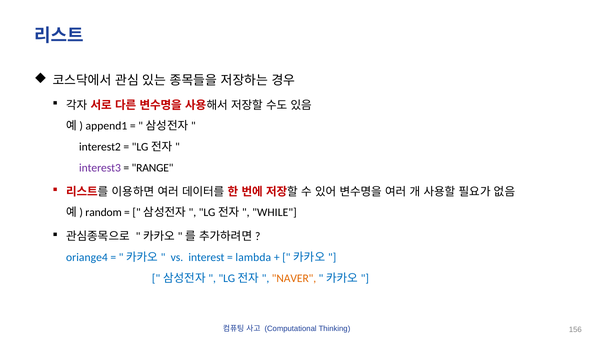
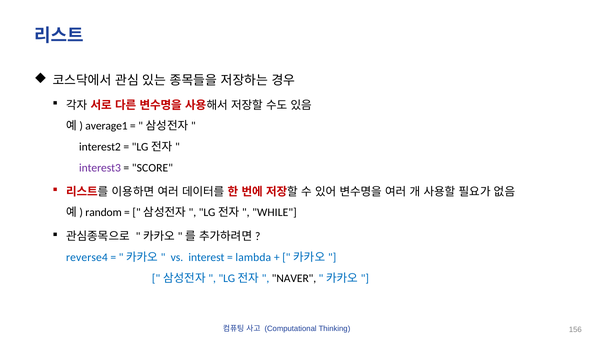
append1: append1 -> average1
RANGE: RANGE -> SCORE
oriange4: oriange4 -> reverse4
NAVER colour: orange -> black
